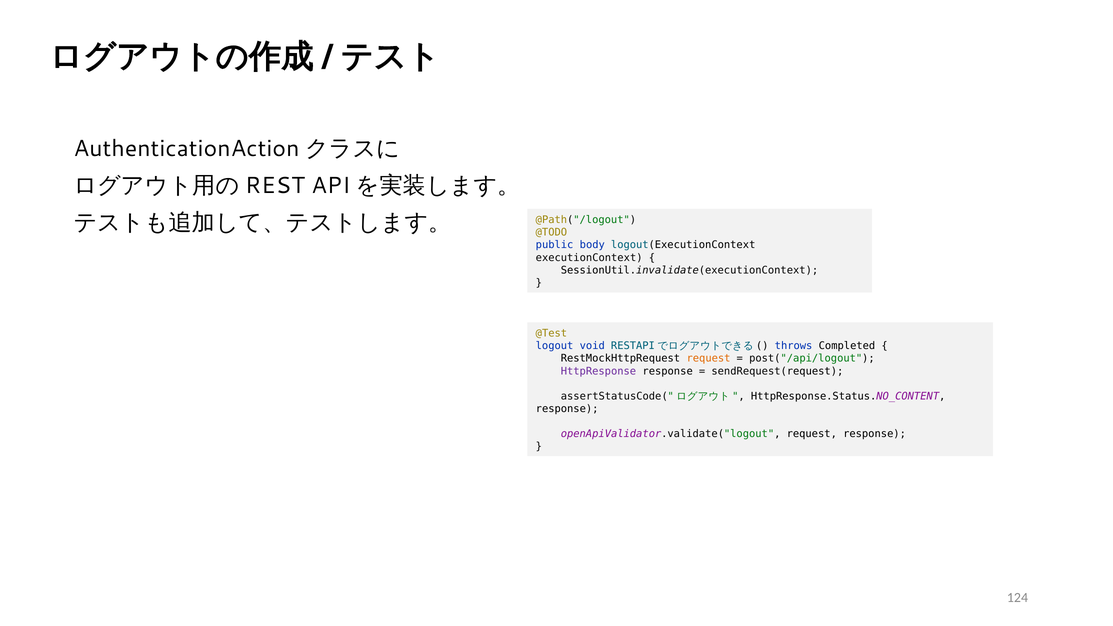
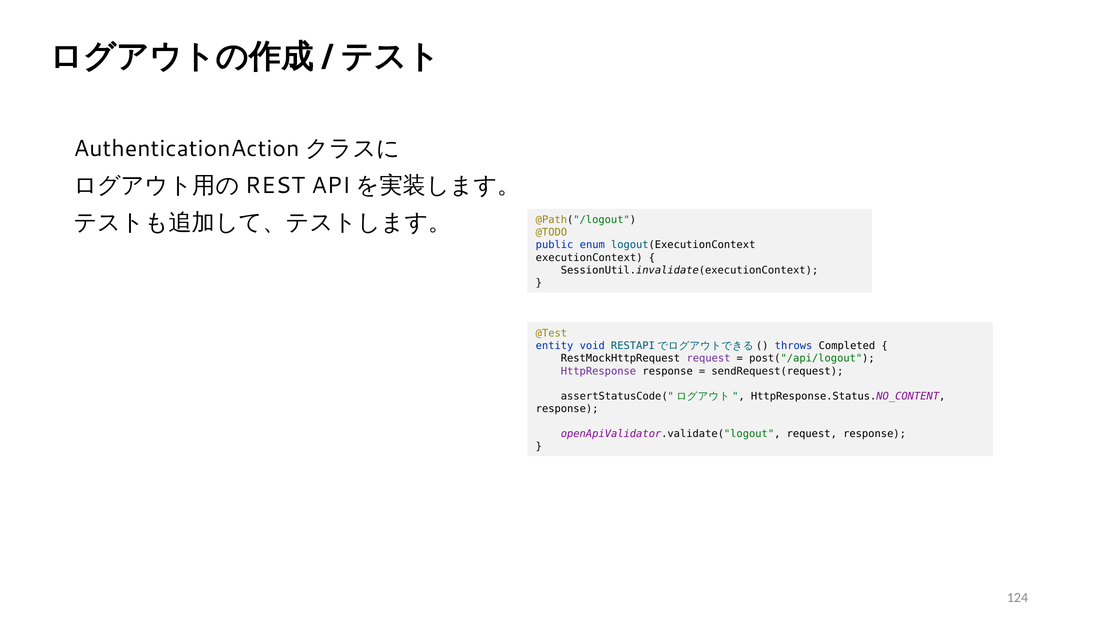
body: body -> enum
logout: logout -> entity
request at (709, 359) colour: orange -> purple
